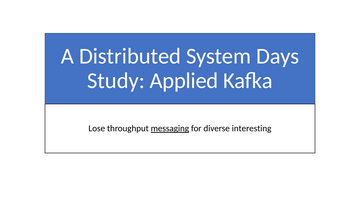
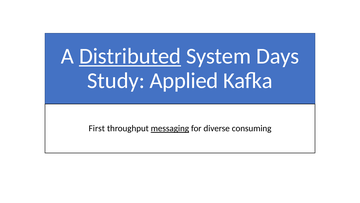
Distributed underline: none -> present
Lose: Lose -> First
interesting: interesting -> consuming
